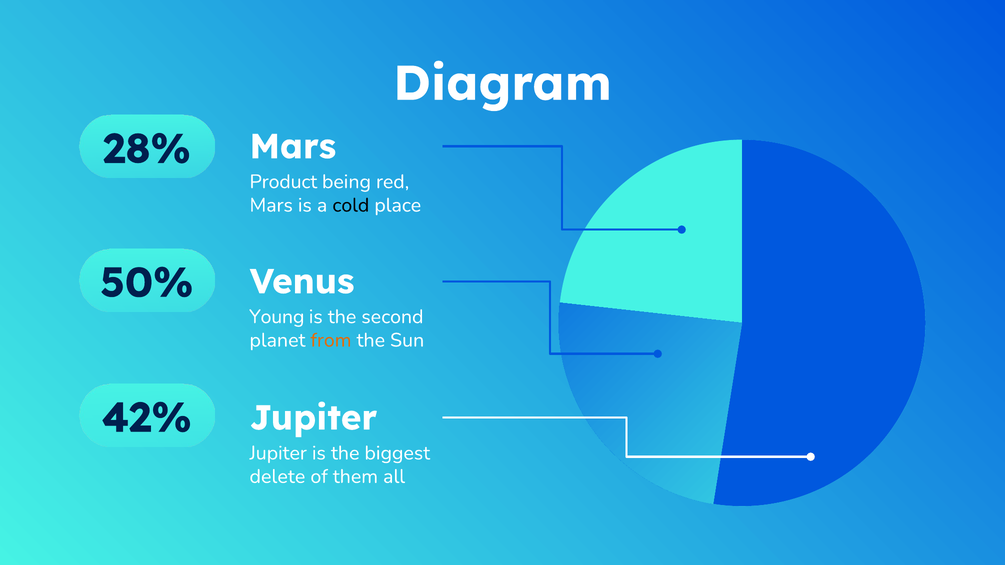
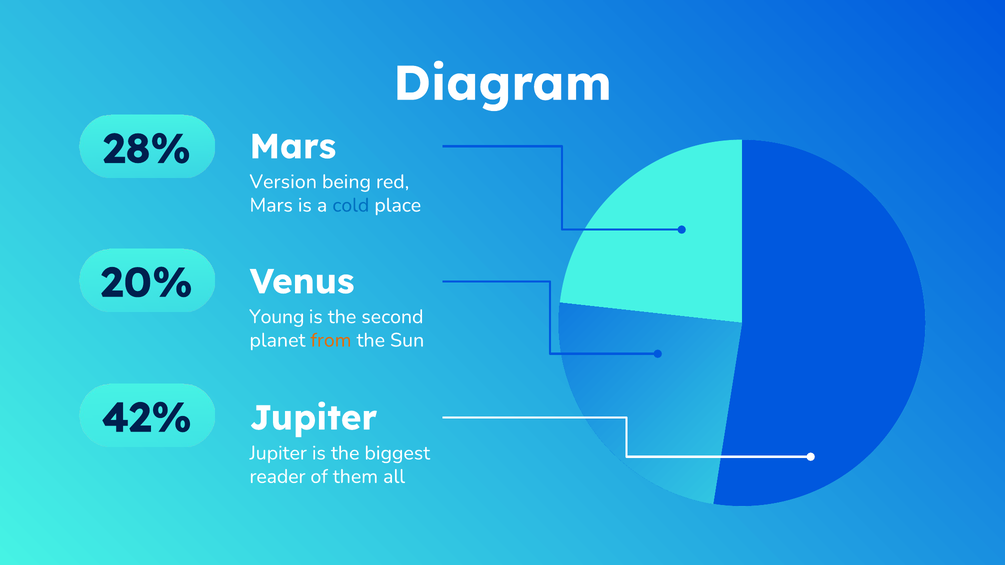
Product: Product -> Version
cold colour: black -> blue
50%: 50% -> 20%
delete: delete -> reader
